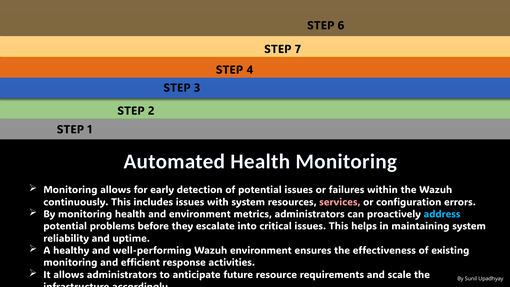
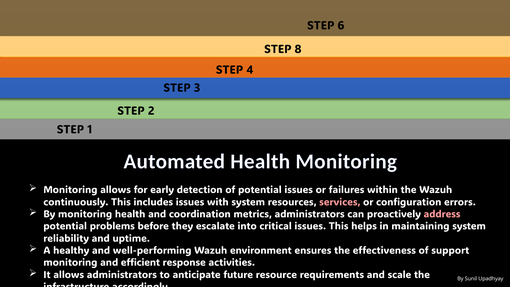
7: 7 -> 8
and environment: environment -> coordination
address colour: light blue -> pink
existing: existing -> support
